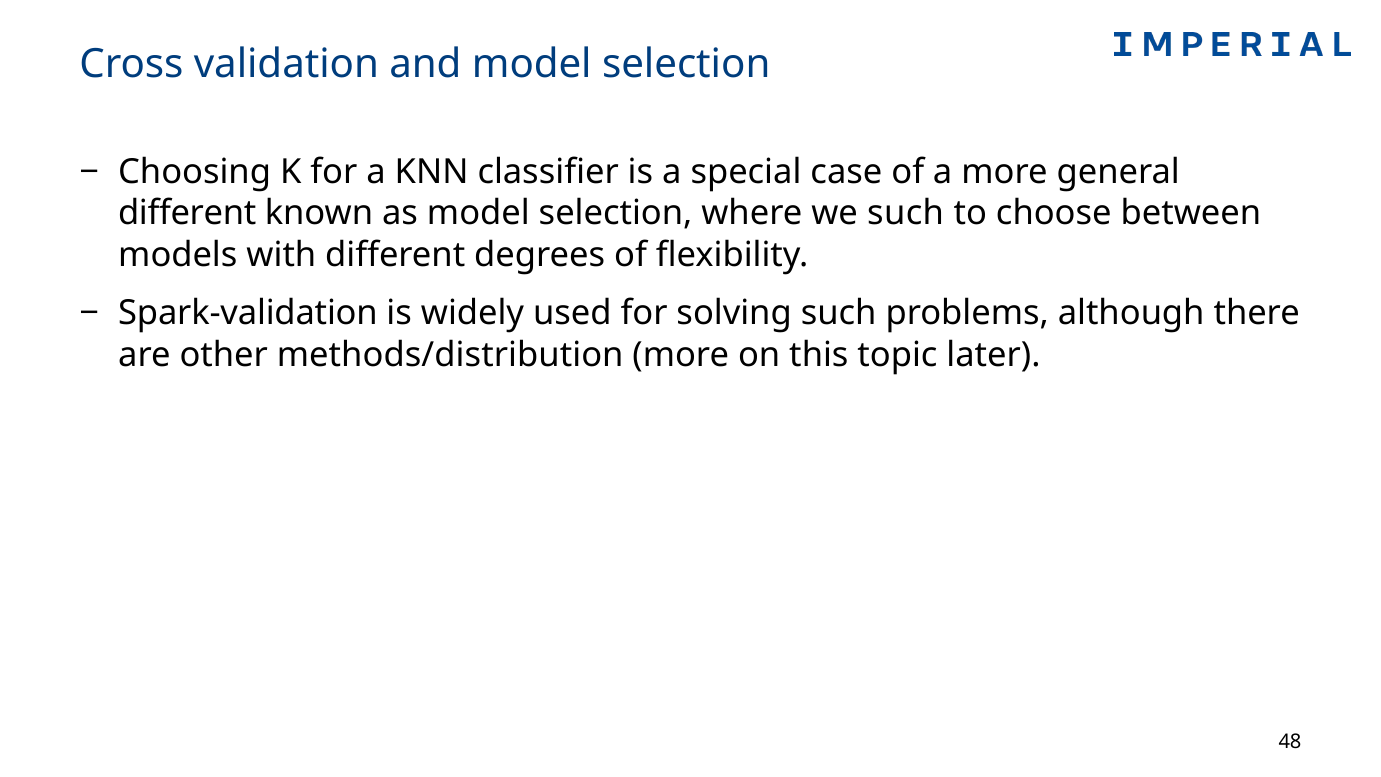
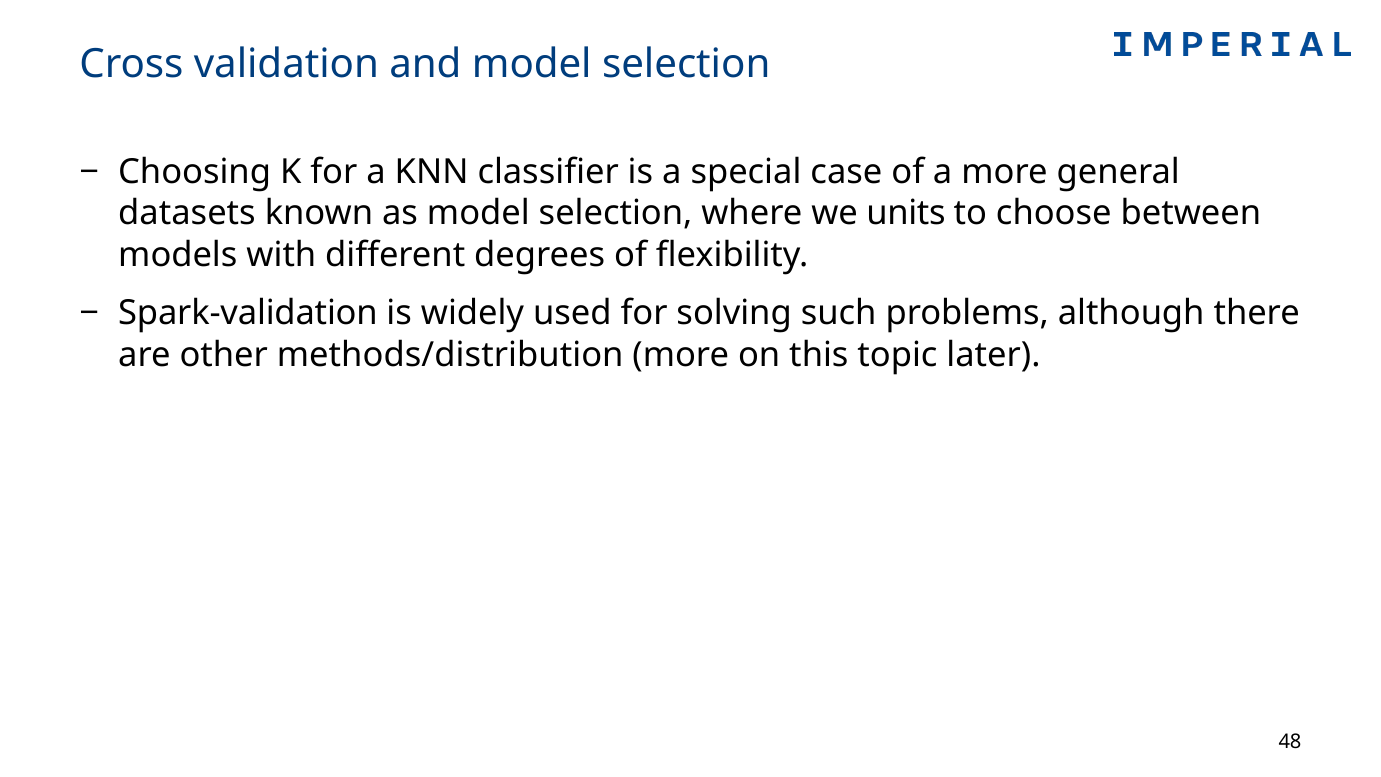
different at (187, 213): different -> datasets
we such: such -> units
